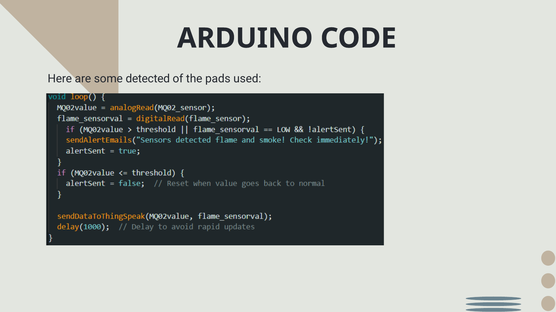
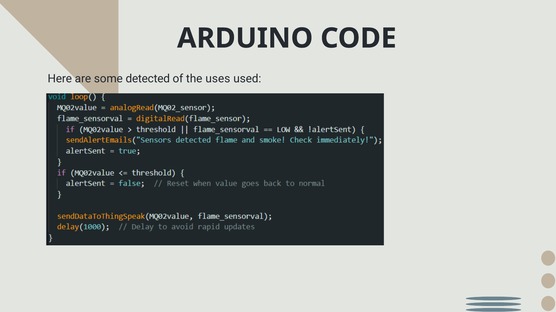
pads: pads -> uses
